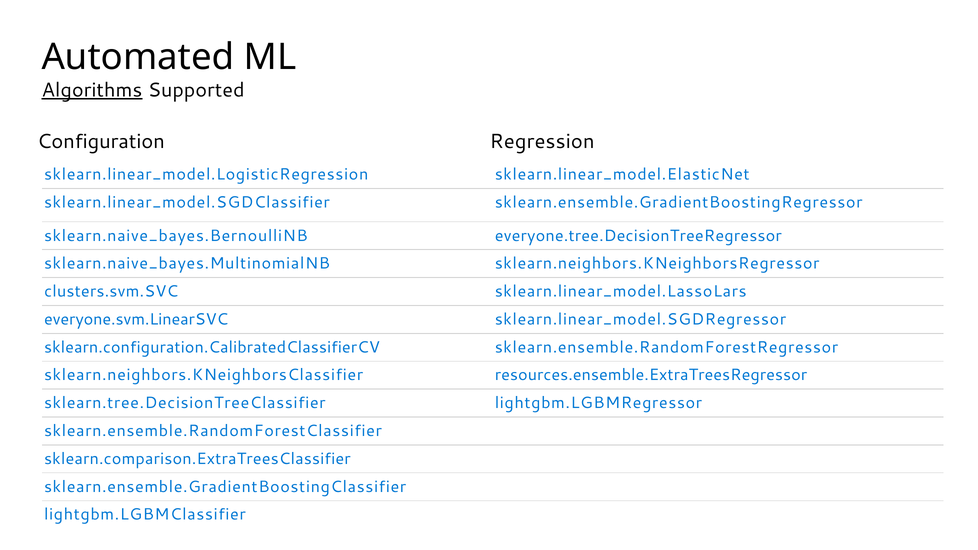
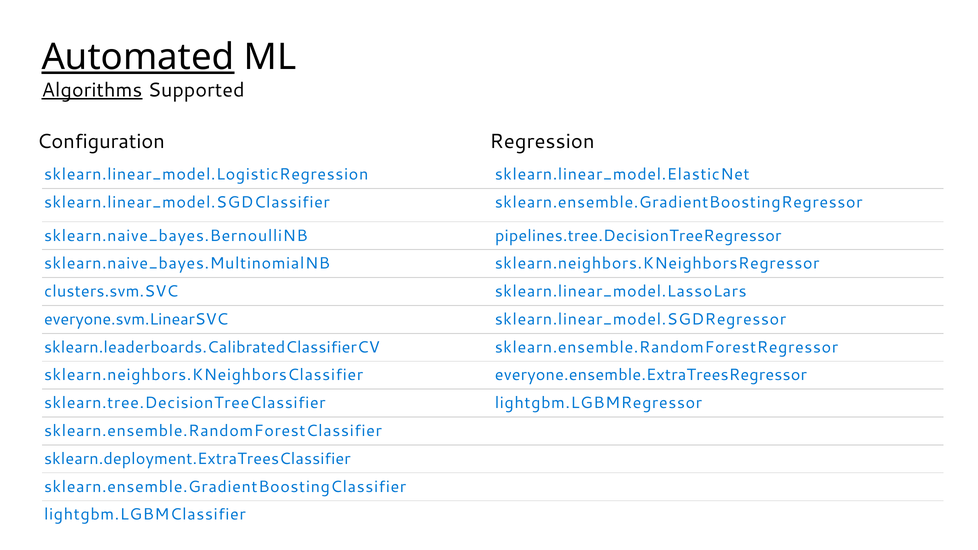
Automated underline: none -> present
everyone.tree.DecisionTreeRegressor: everyone.tree.DecisionTreeRegressor -> pipelines.tree.DecisionTreeRegressor
sklearn.configuration.CalibratedClassifierCV: sklearn.configuration.CalibratedClassifierCV -> sklearn.leaderboards.CalibratedClassifierCV
resources.ensemble.ExtraTreesRegressor: resources.ensemble.ExtraTreesRegressor -> everyone.ensemble.ExtraTreesRegressor
sklearn.comparison.ExtraTreesClassifier: sklearn.comparison.ExtraTreesClassifier -> sklearn.deployment.ExtraTreesClassifier
